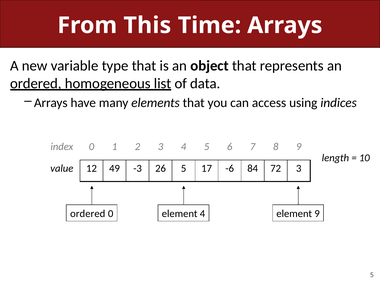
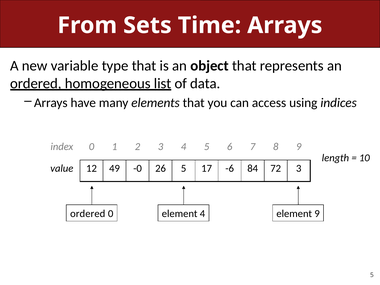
This: This -> Sets
-3: -3 -> -0
